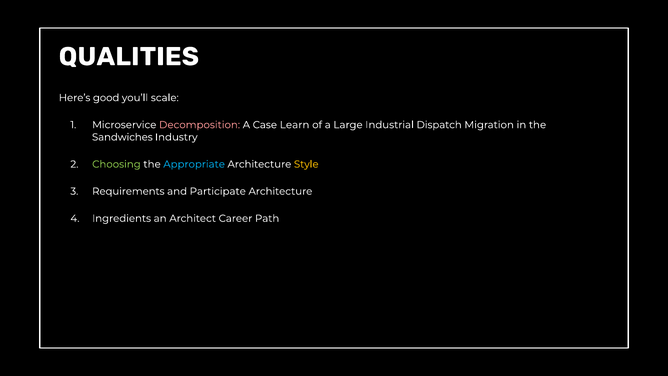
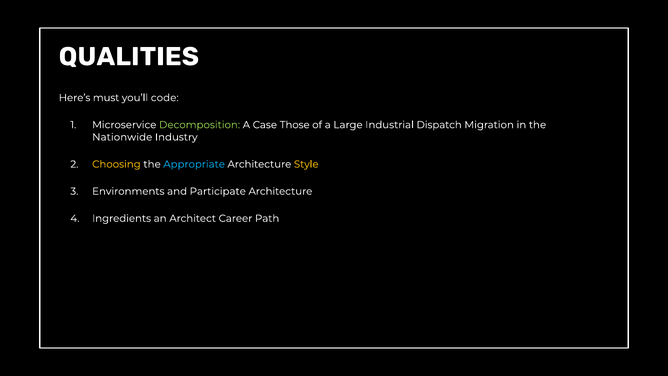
good: good -> must
scale: scale -> code
Decomposition colour: pink -> light green
Learn: Learn -> Those
Sandwiches: Sandwiches -> Nationwide
Choosing colour: light green -> yellow
Requirements: Requirements -> Environments
